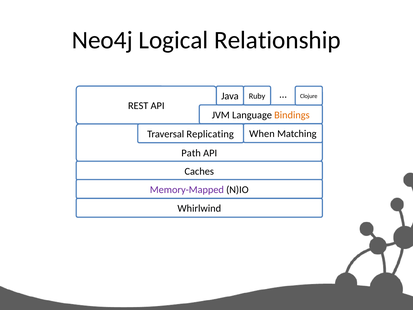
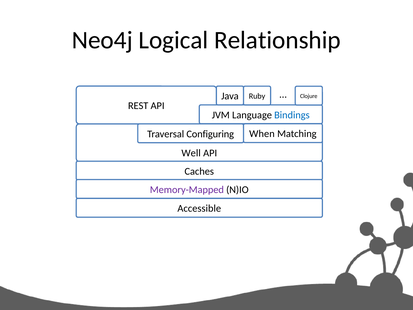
Bindings colour: orange -> blue
Replicating: Replicating -> Configuring
Path: Path -> Well
Whirlwind: Whirlwind -> Accessible
